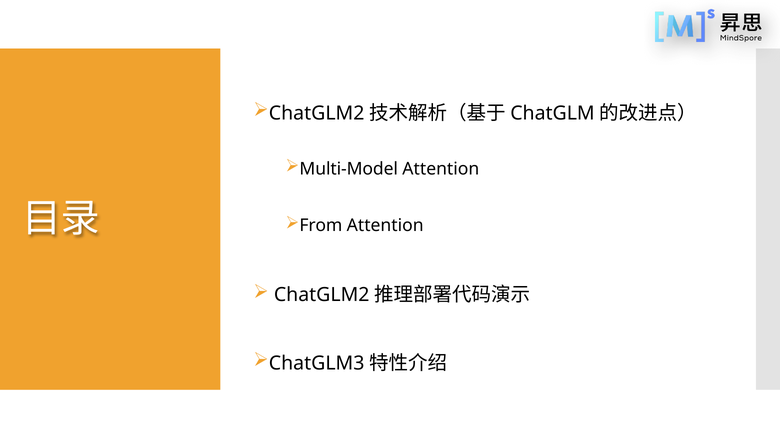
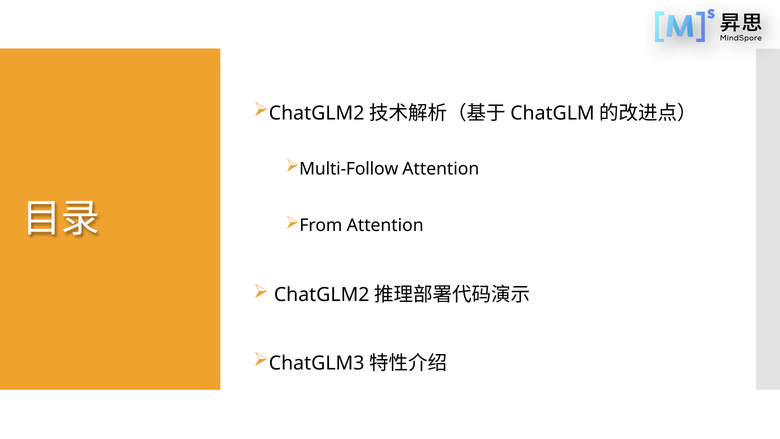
Multi-Model: Multi-Model -> Multi-Follow
